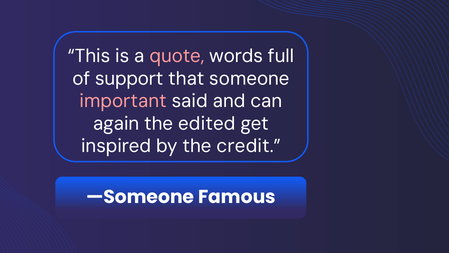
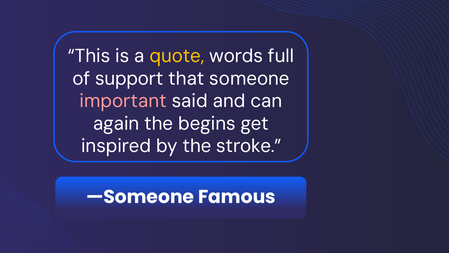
quote colour: pink -> yellow
edited: edited -> begins
credit: credit -> stroke
